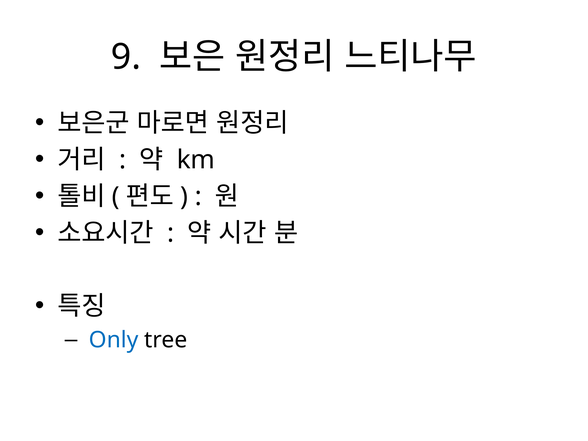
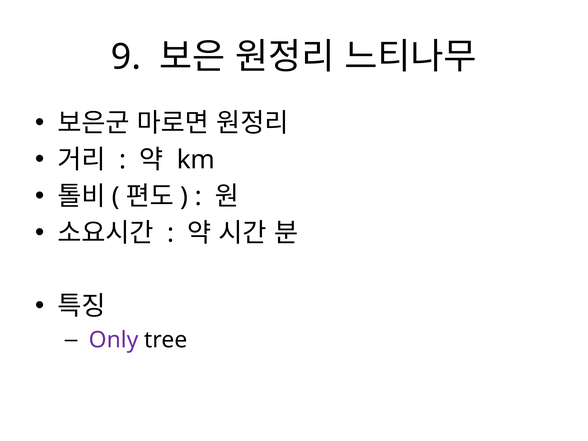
Only colour: blue -> purple
